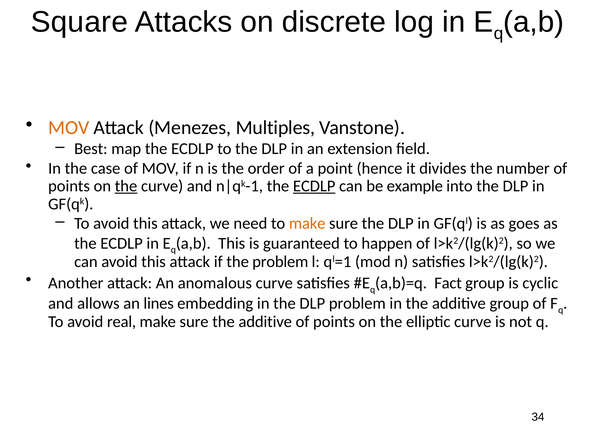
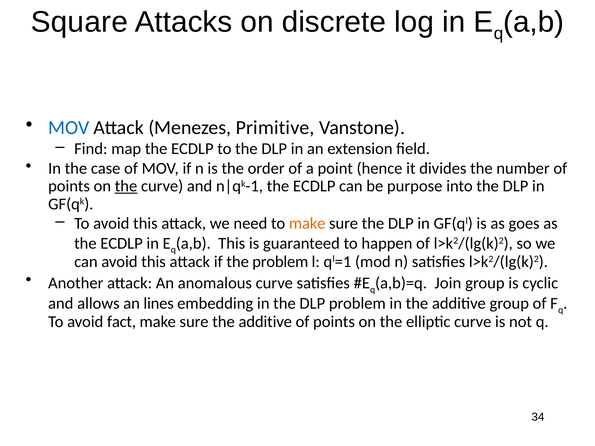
MOV at (69, 128) colour: orange -> blue
Multiples: Multiples -> Primitive
Best: Best -> Find
ECDLP at (314, 186) underline: present -> none
example: example -> purpose
Fact: Fact -> Join
real: real -> fact
